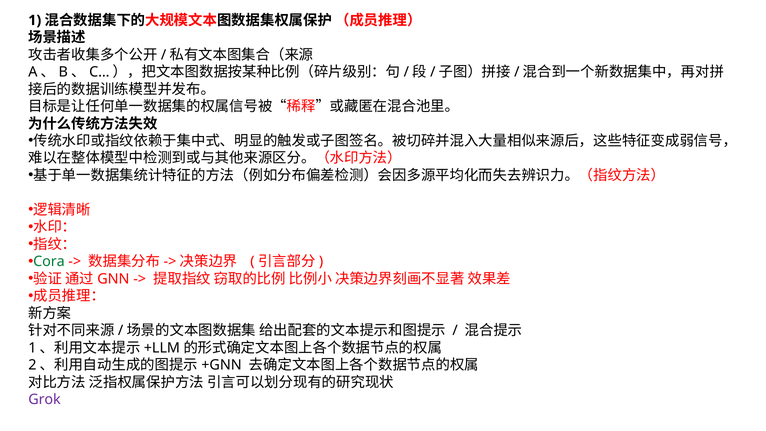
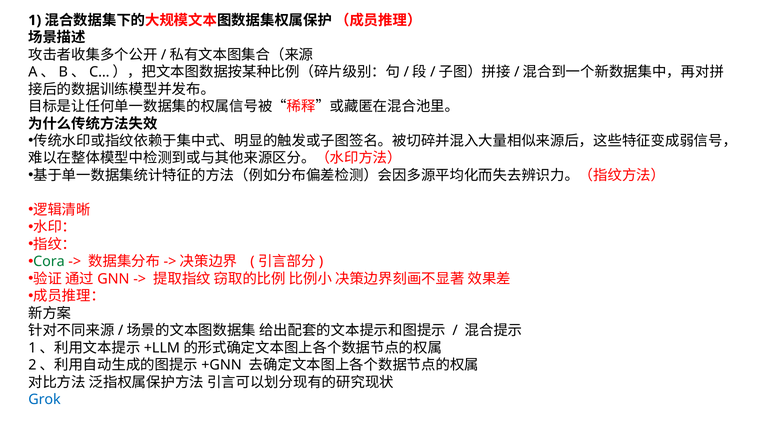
Grok colour: purple -> blue
